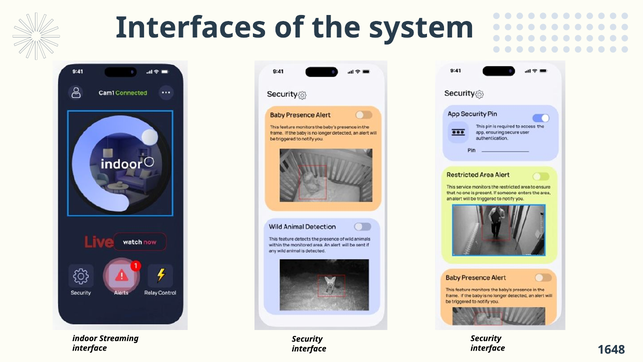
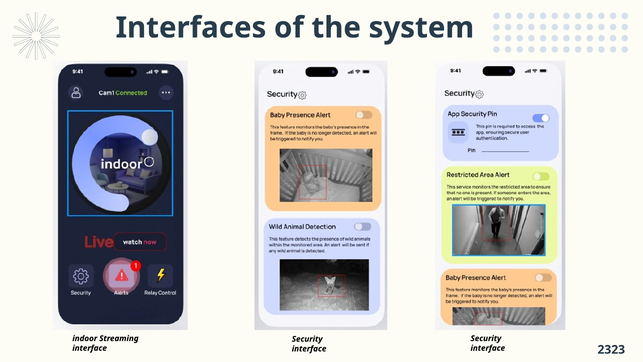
1648: 1648 -> 2323
